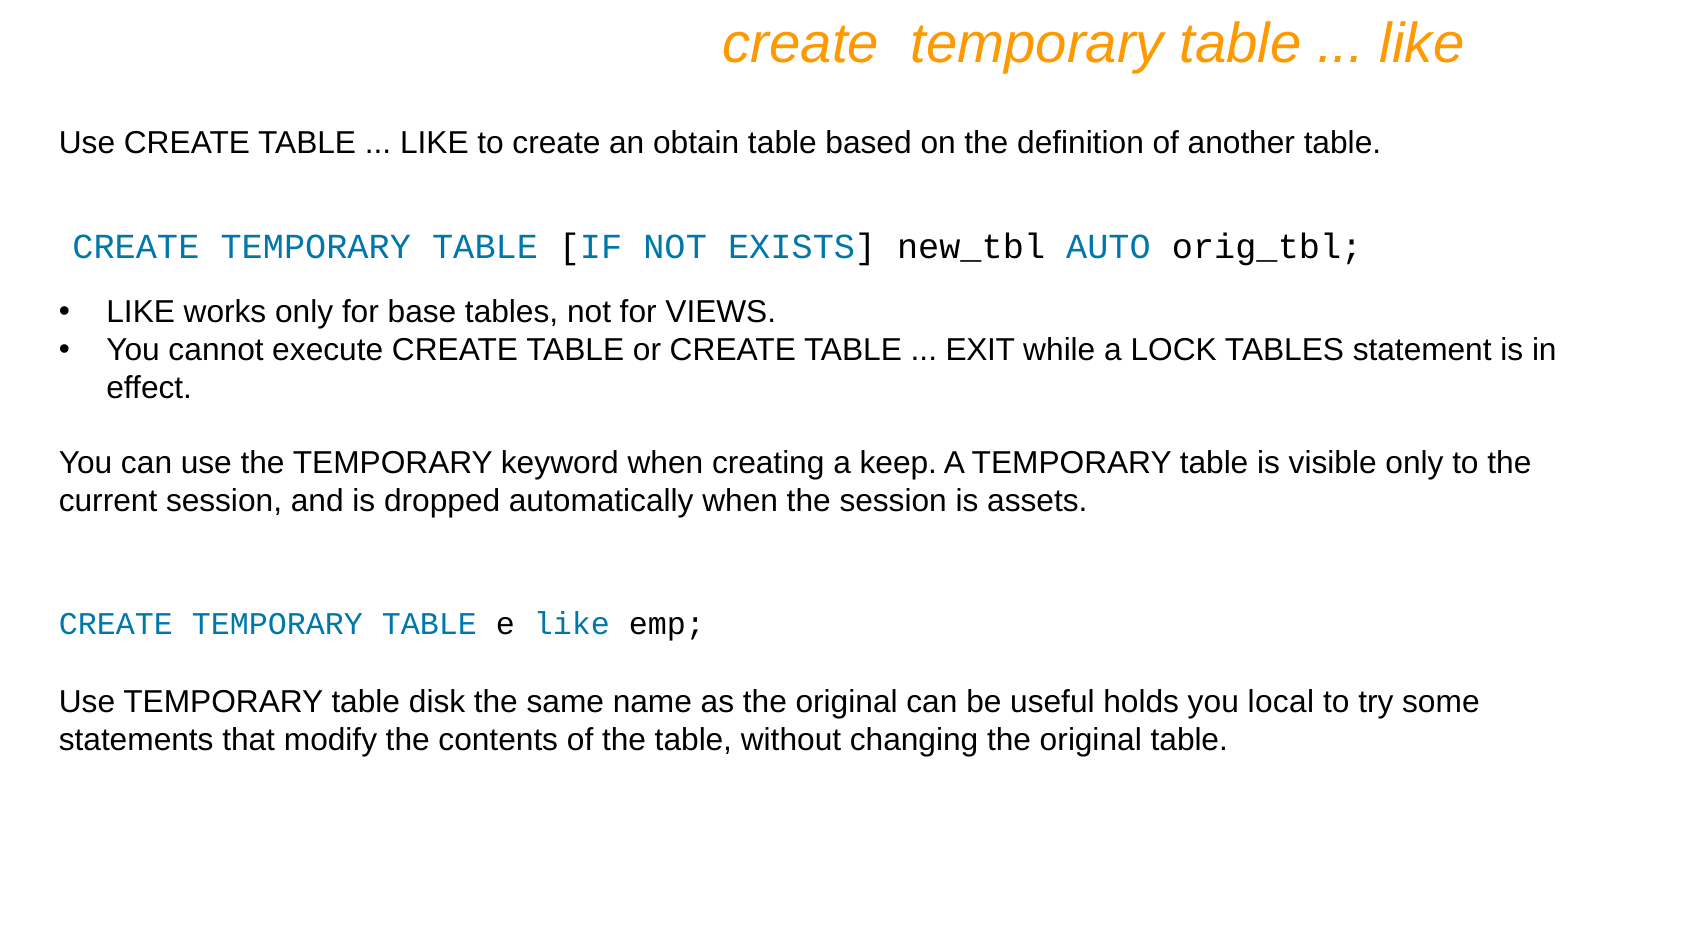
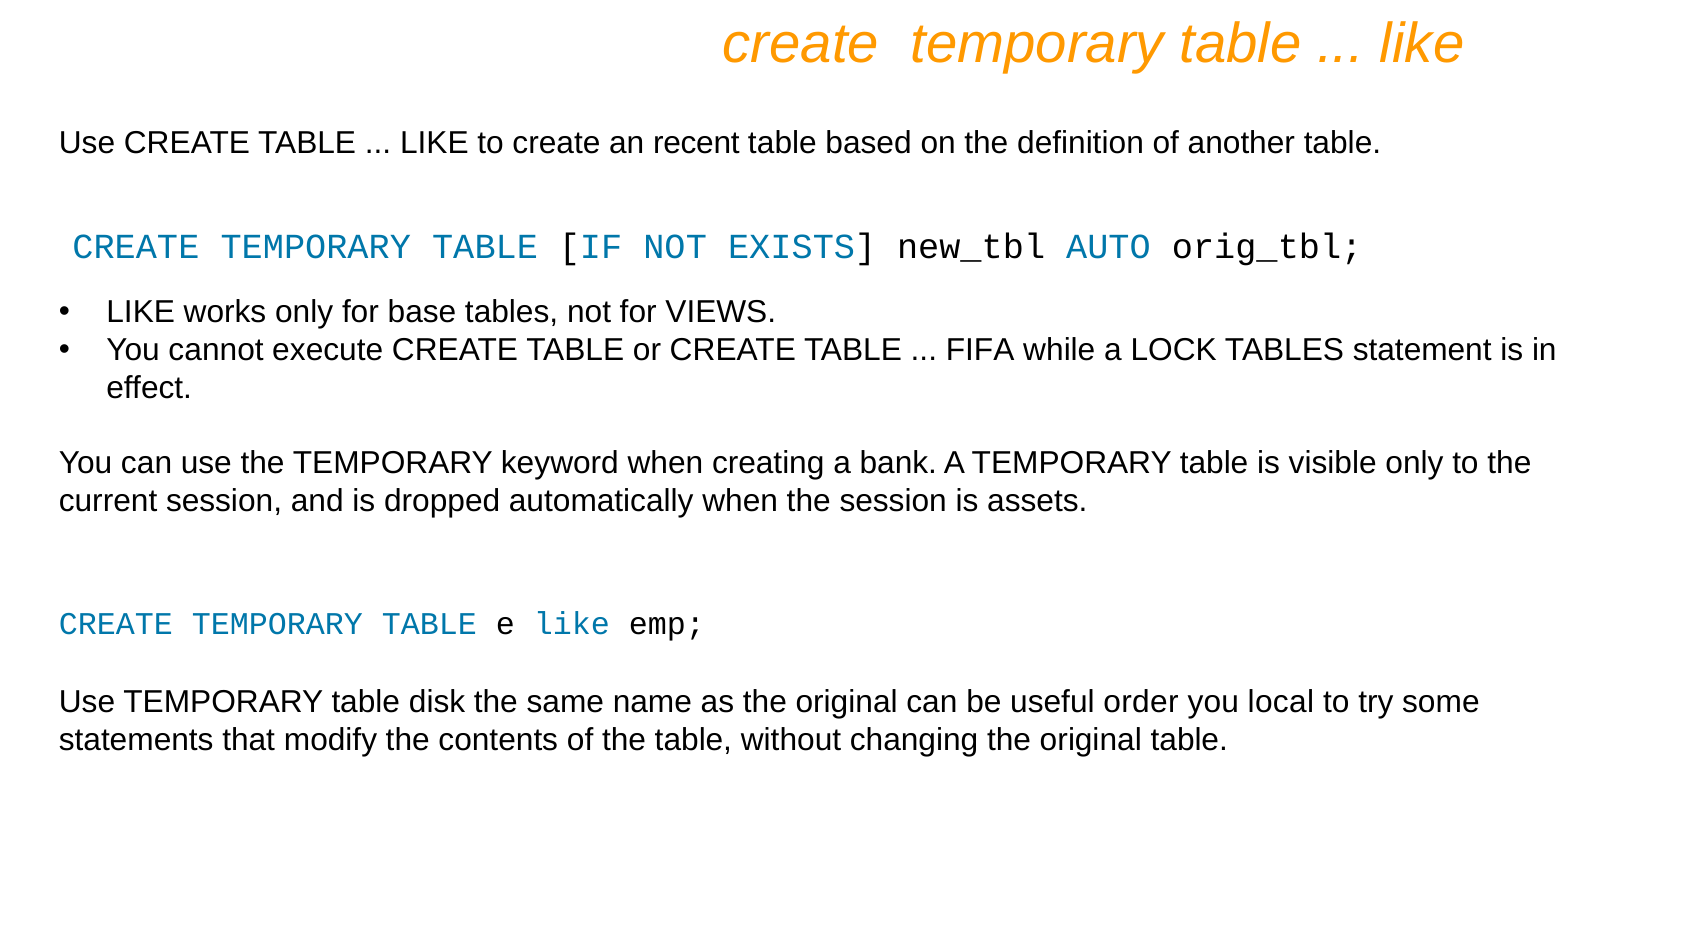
obtain: obtain -> recent
EXIT: EXIT -> FIFA
keep: keep -> bank
holds: holds -> order
